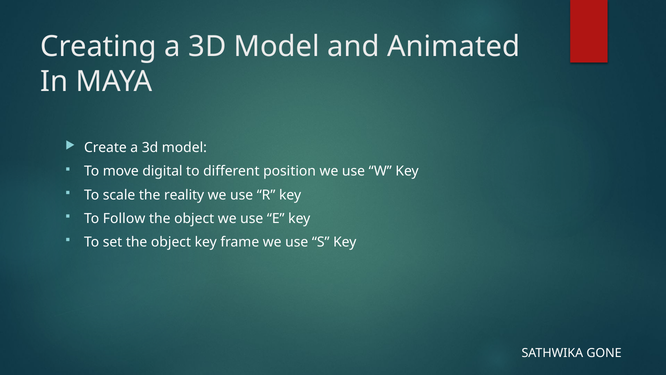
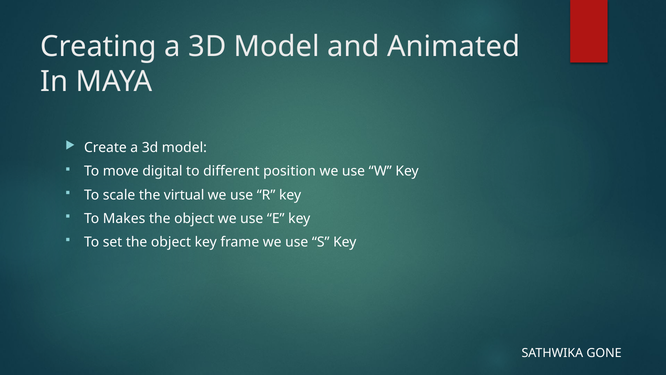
reality: reality -> virtual
Follow: Follow -> Makes
